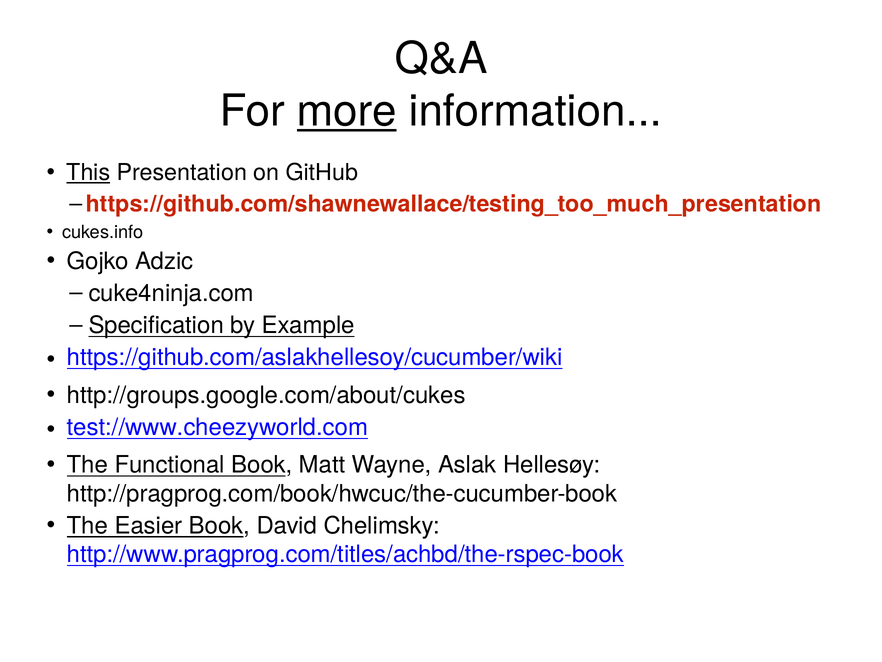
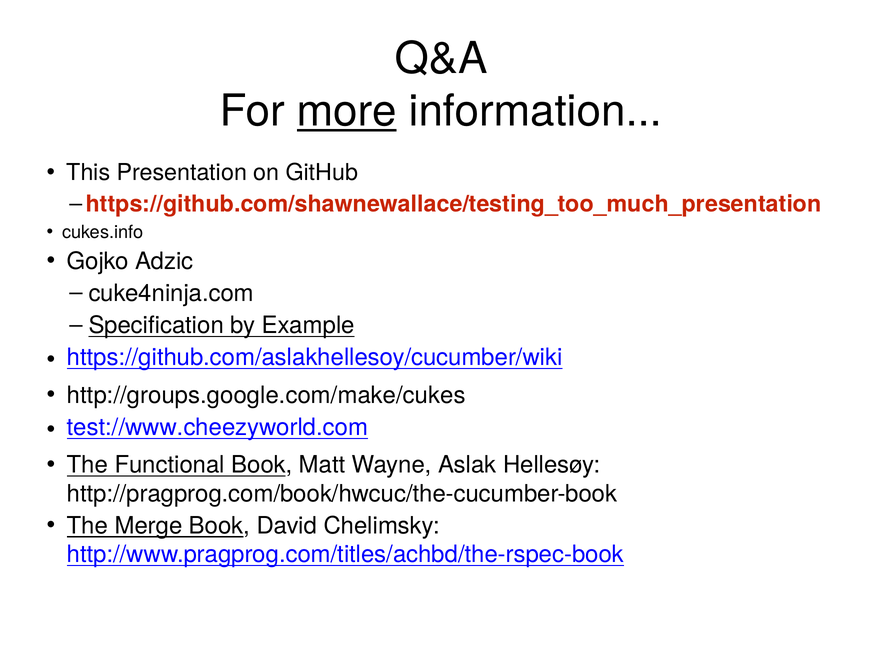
This underline: present -> none
http://groups.google.com/about/cukes: http://groups.google.com/about/cukes -> http://groups.google.com/make/cukes
Easier: Easier -> Merge
